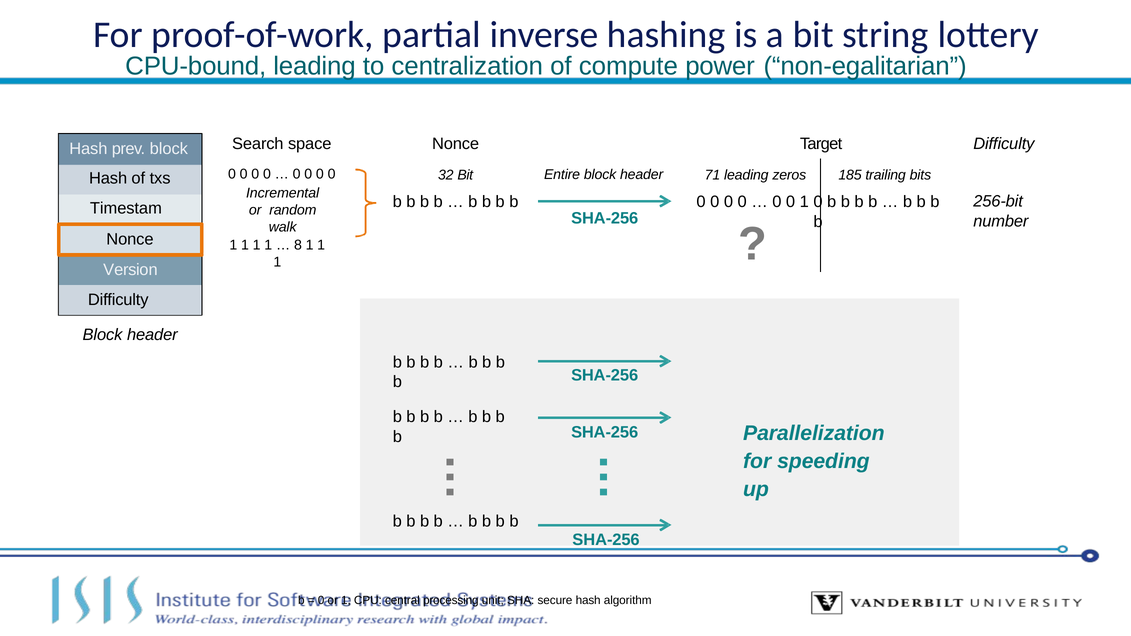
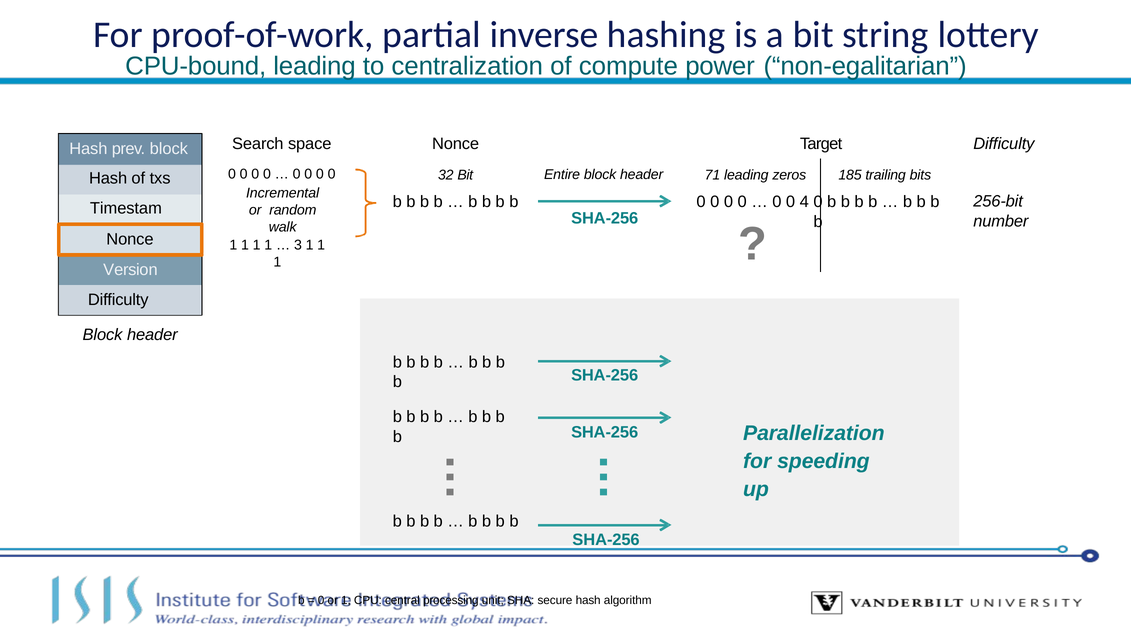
0 1: 1 -> 4
8: 8 -> 3
